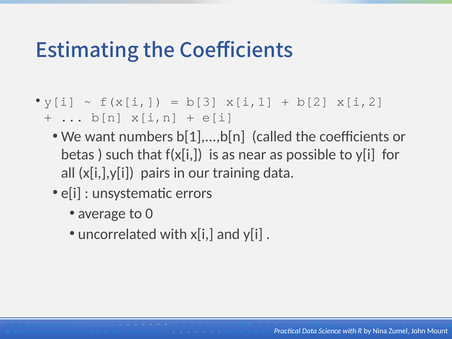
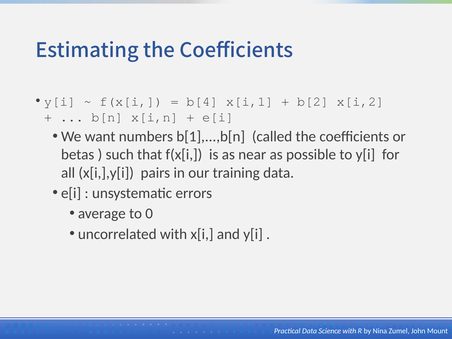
b[3: b[3 -> b[4
